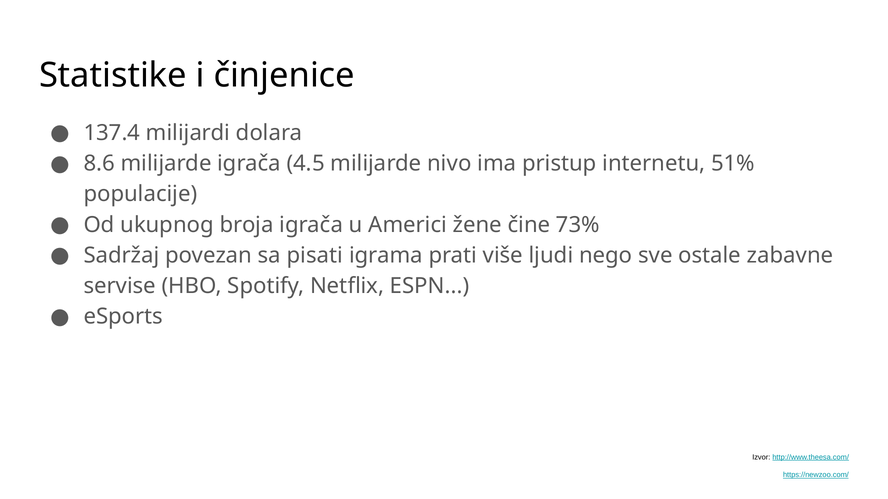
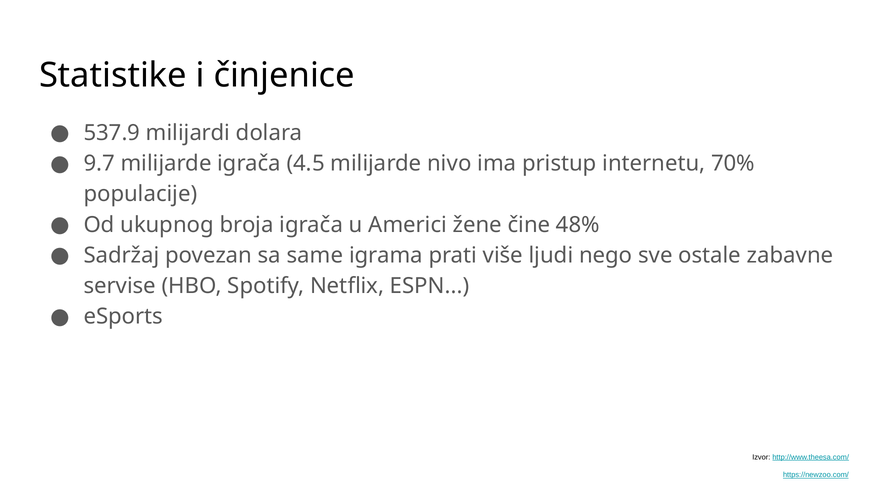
137.4: 137.4 -> 537.9
8.6: 8.6 -> 9.7
51%: 51% -> 70%
73%: 73% -> 48%
pisati: pisati -> same
